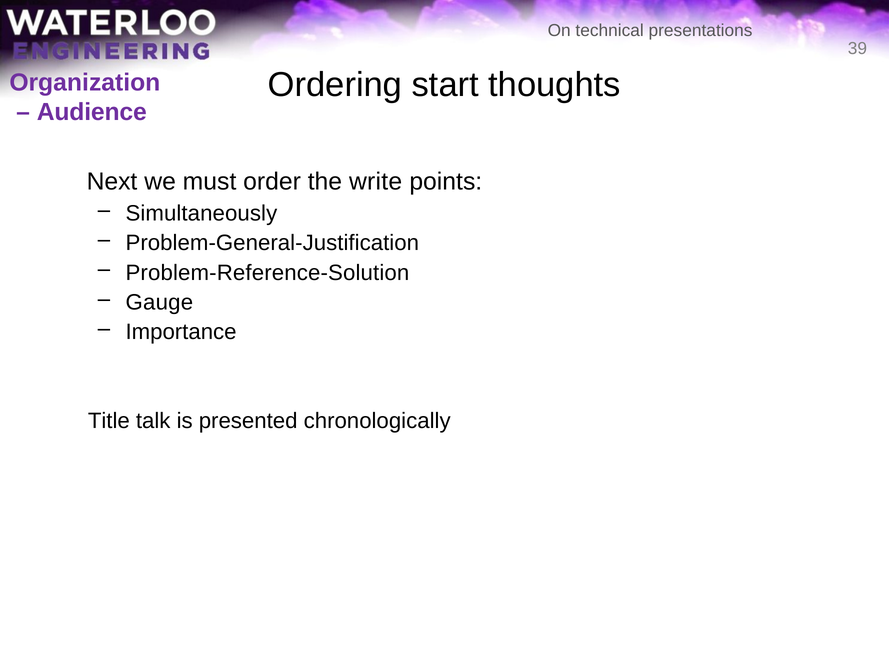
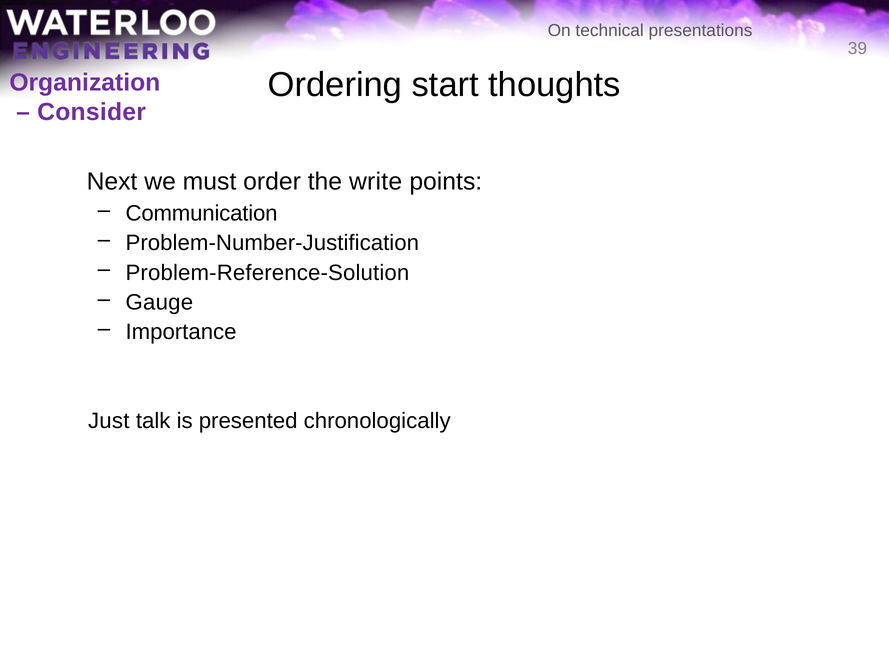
Audience: Audience -> Consider
Simultaneously: Simultaneously -> Communication
Problem-General-Justification: Problem-General-Justification -> Problem-Number-Justification
Title: Title -> Just
